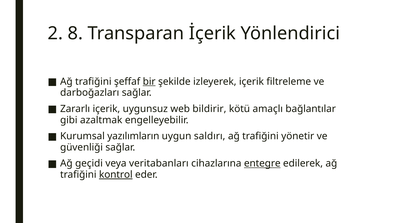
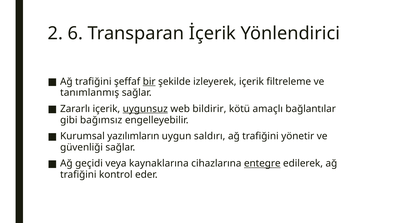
8: 8 -> 6
darboğazları: darboğazları -> tanımlanmış
uygunsuz underline: none -> present
azaltmak: azaltmak -> bağımsız
veritabanları: veritabanları -> kaynaklarına
kontrol underline: present -> none
